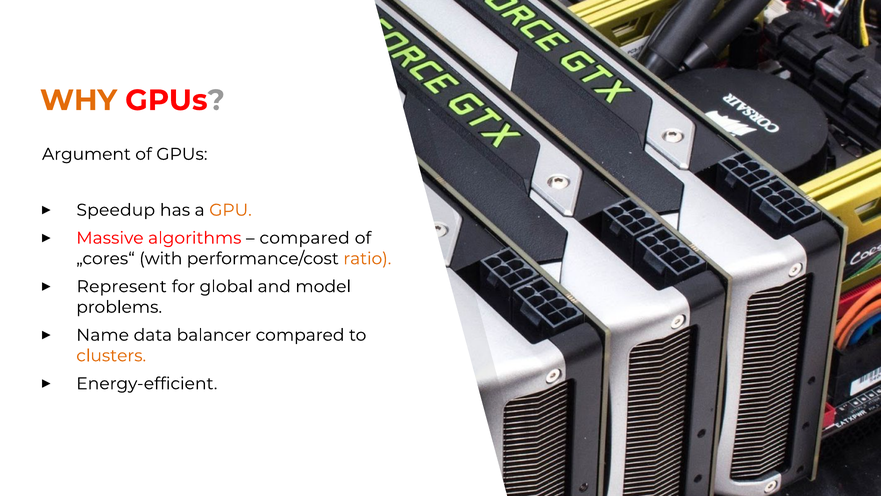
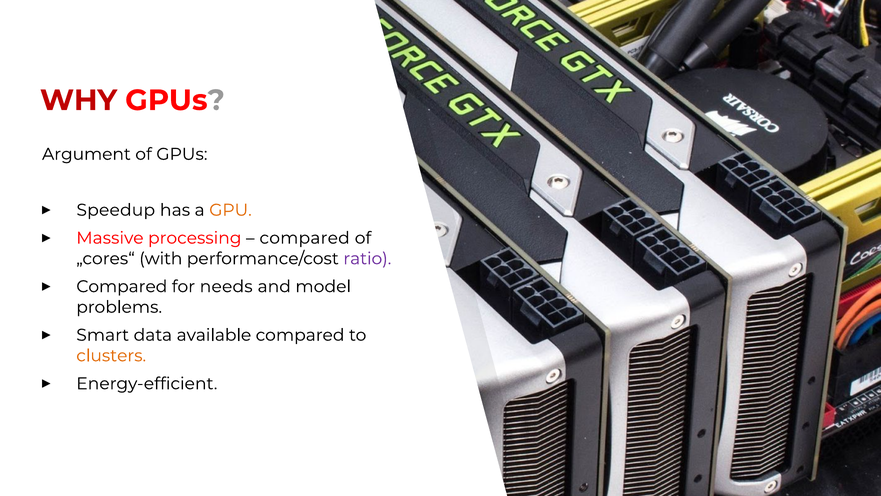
WHY colour: orange -> red
algorithms: algorithms -> processing
ratio colour: orange -> purple
Represent at (122, 286): Represent -> Compared
global: global -> needs
Name: Name -> Smart
balancer: balancer -> available
